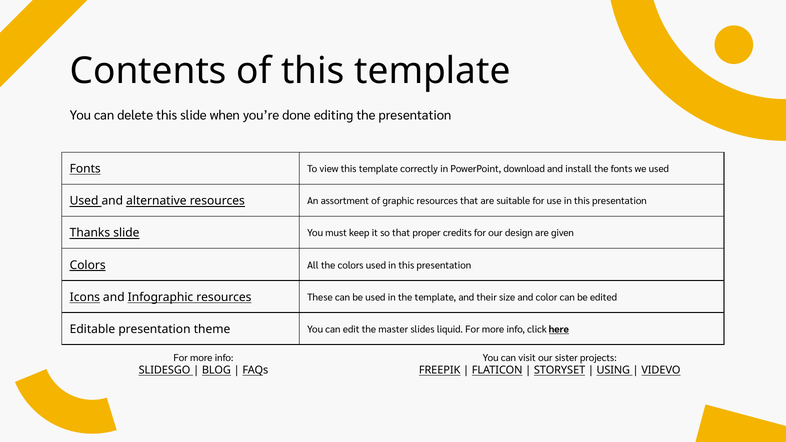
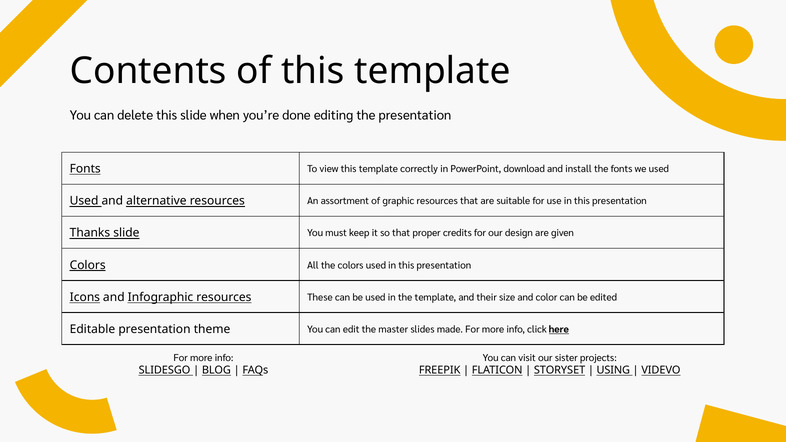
liquid: liquid -> made
